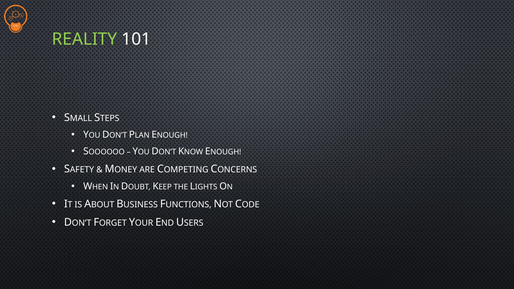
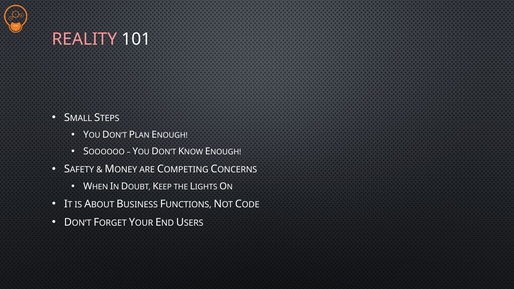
REALITY colour: light green -> pink
